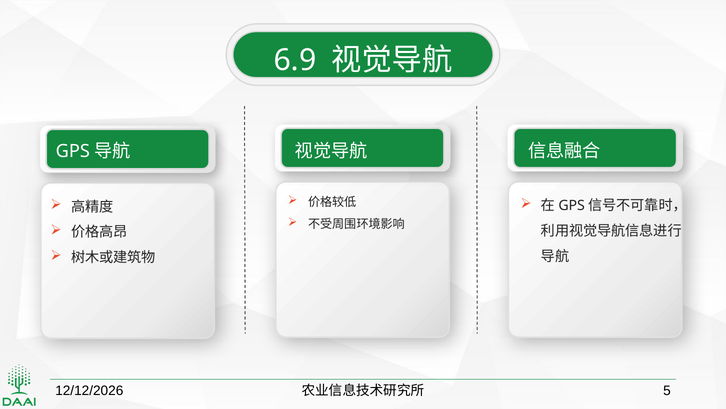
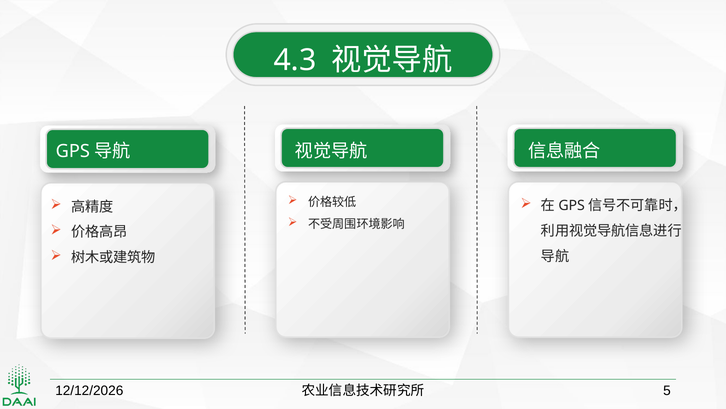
6.9: 6.9 -> 4.3
